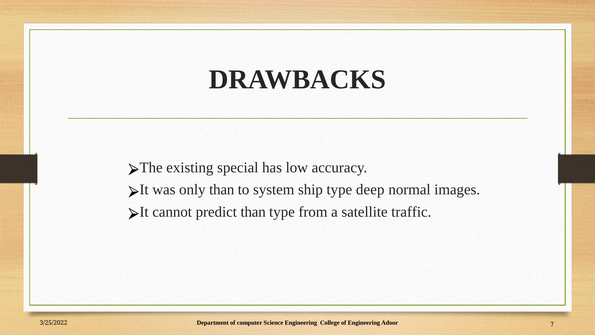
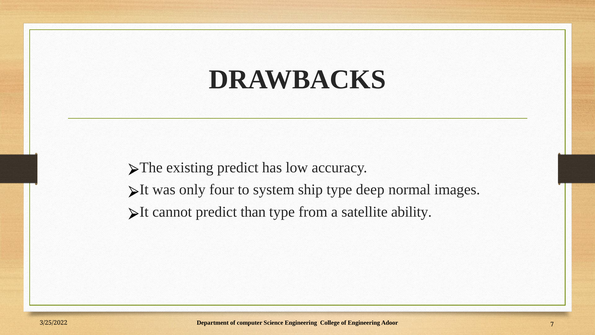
existing special: special -> predict
only than: than -> four
traffic: traffic -> ability
